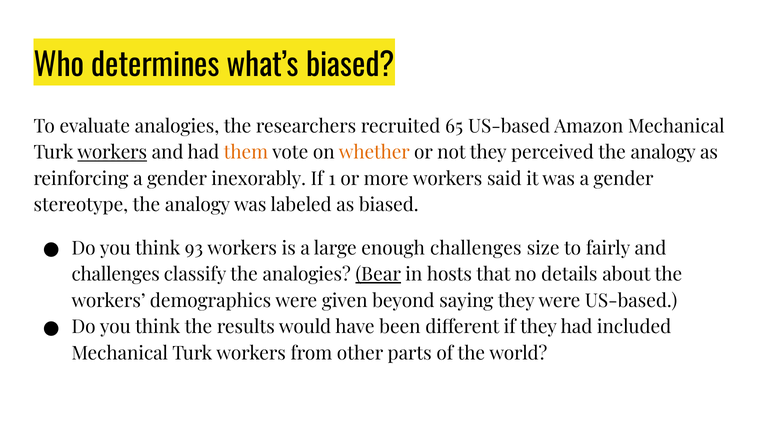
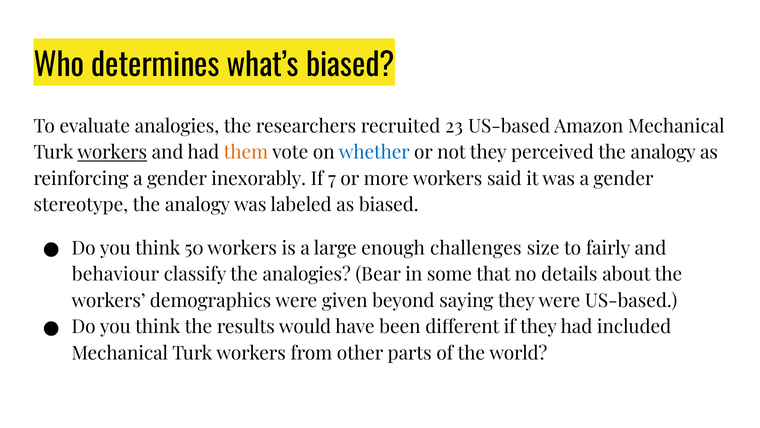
65: 65 -> 23
whether colour: orange -> blue
1: 1 -> 7
93: 93 -> 50
challenges at (116, 274): challenges -> behaviour
Bear underline: present -> none
hosts: hosts -> some
